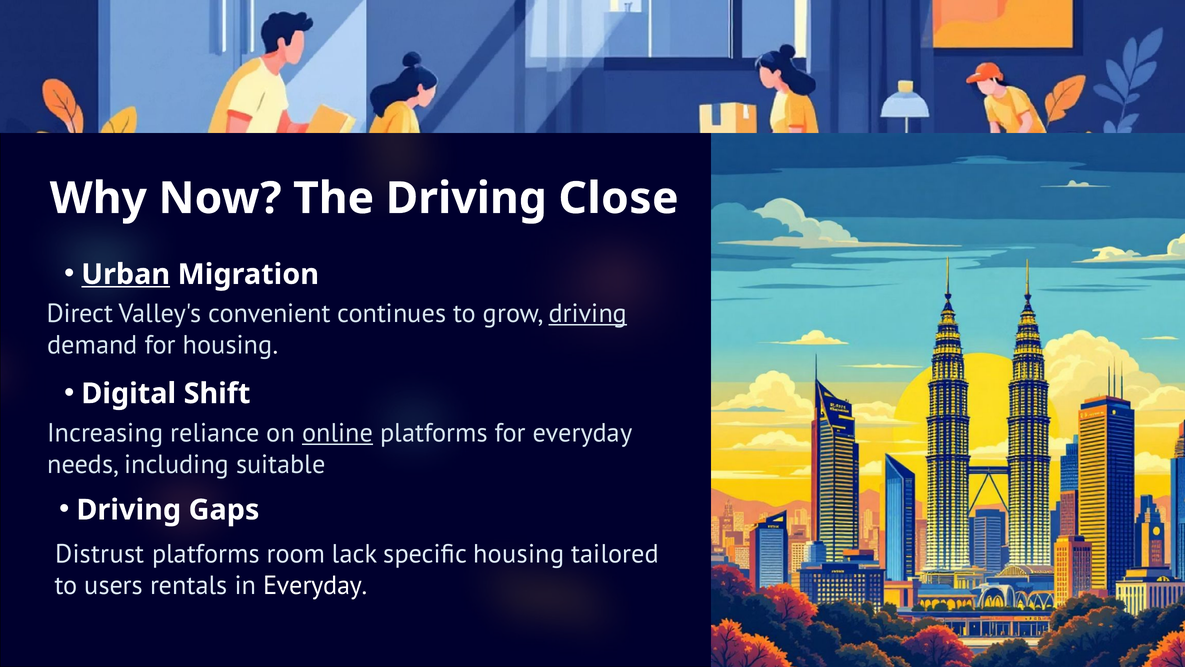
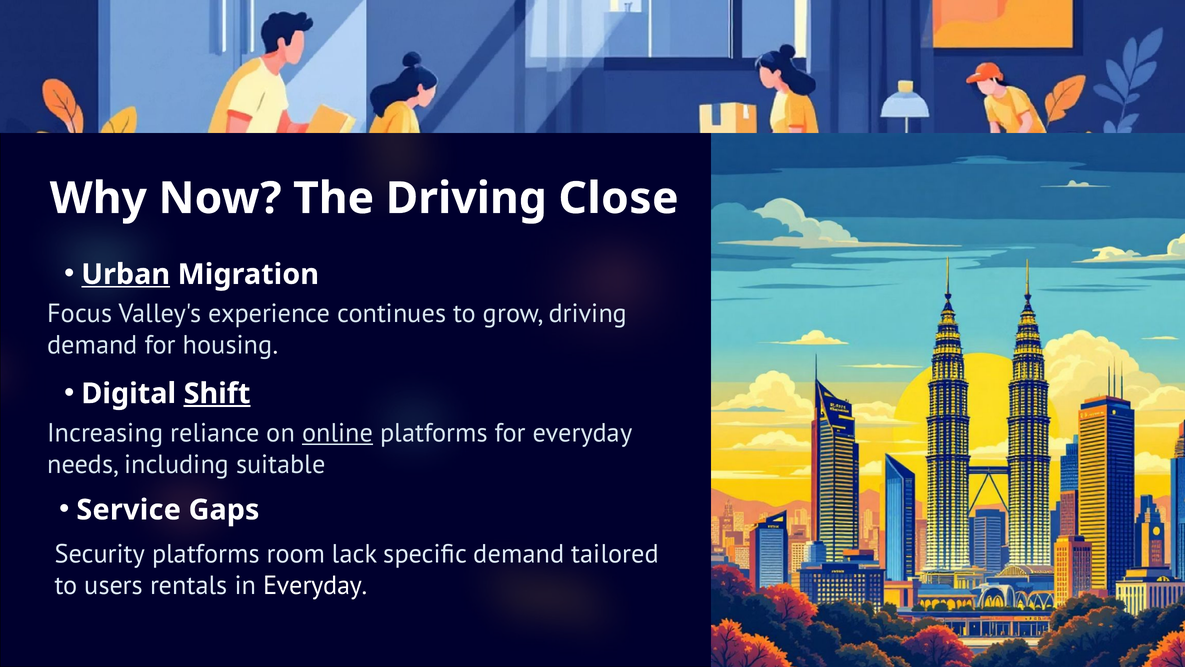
Direct: Direct -> Focus
convenient: convenient -> experience
driving at (588, 313) underline: present -> none
Shift underline: none -> present
Driving at (129, 510): Driving -> Service
Distrust: Distrust -> Security
specific housing: housing -> demand
